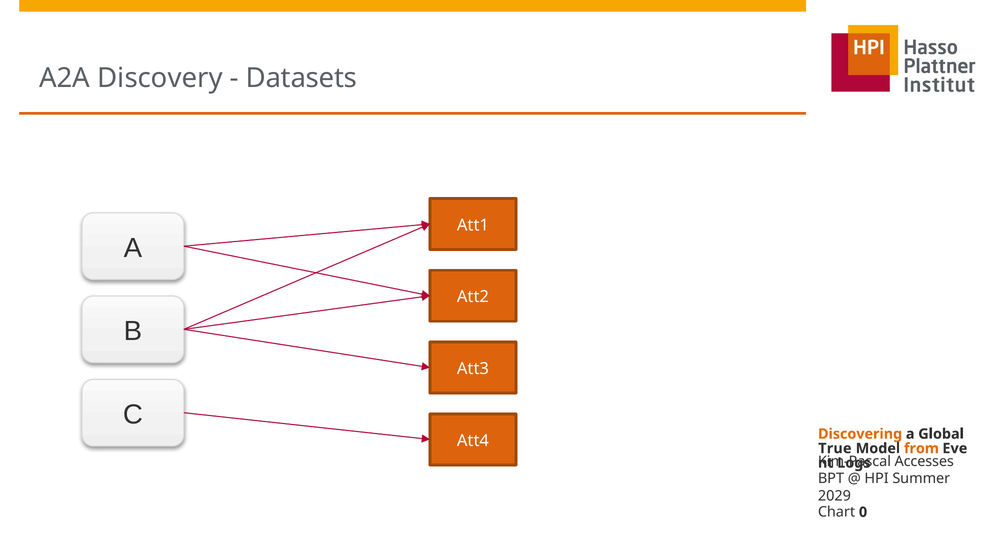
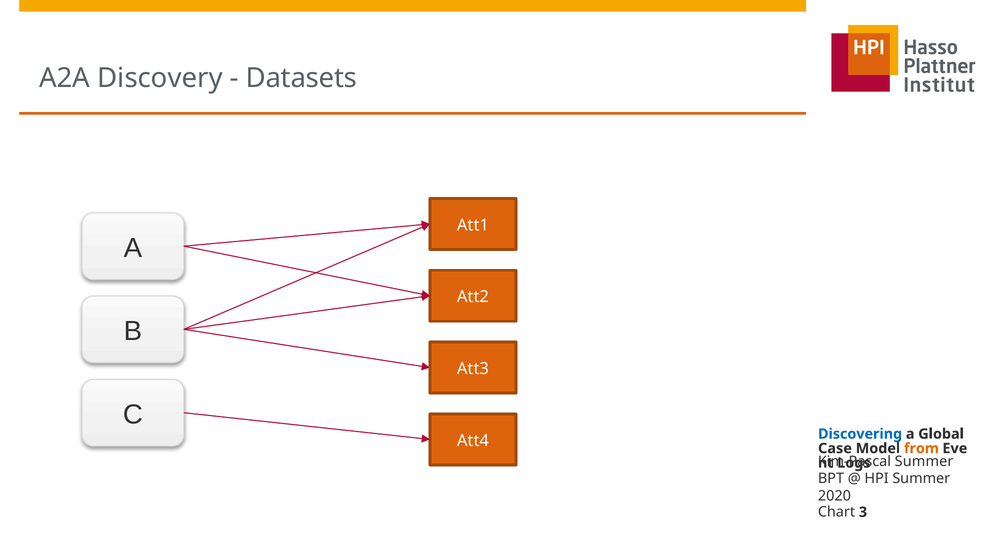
Discovering colour: orange -> blue
True: True -> Case
Accesses at (924, 461): Accesses -> Summer
2029: 2029 -> 2020
0: 0 -> 3
